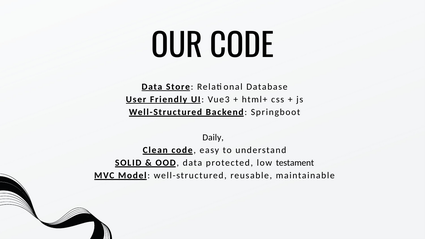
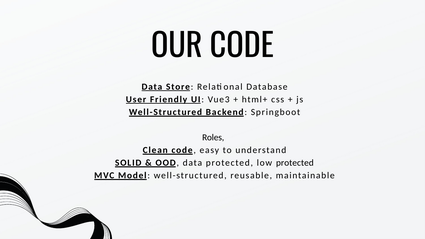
Daily: Daily -> Roles
low testament: testament -> protected
